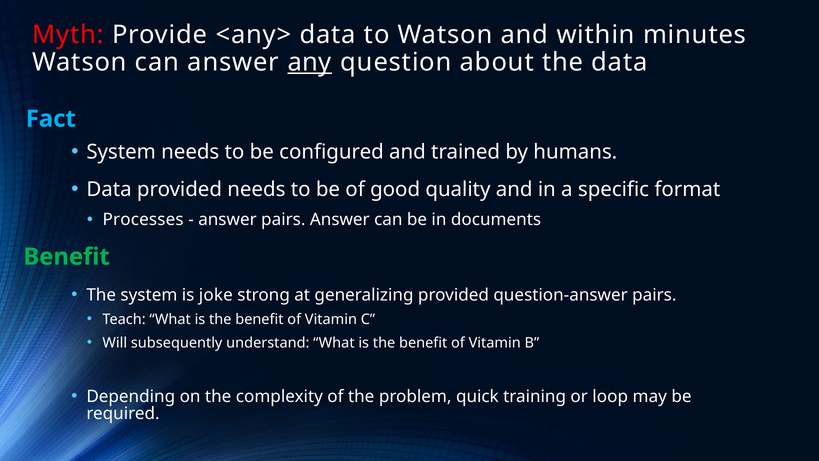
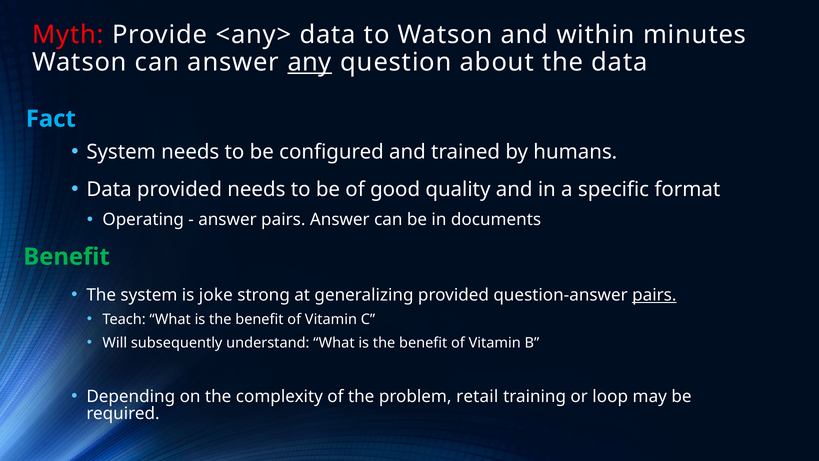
Processes: Processes -> Operating
pairs at (654, 295) underline: none -> present
quick: quick -> retail
